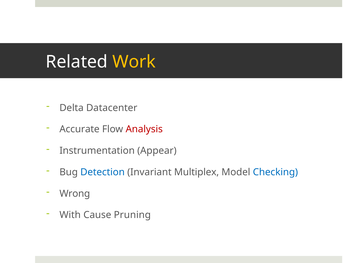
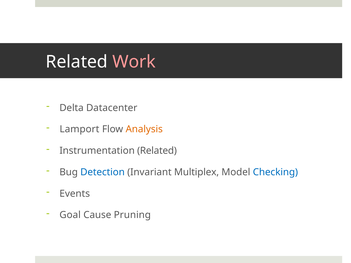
Work colour: yellow -> pink
Accurate: Accurate -> Lamport
Analysis colour: red -> orange
Instrumentation Appear: Appear -> Related
Wrong: Wrong -> Events
With: With -> Goal
